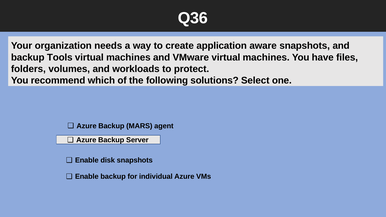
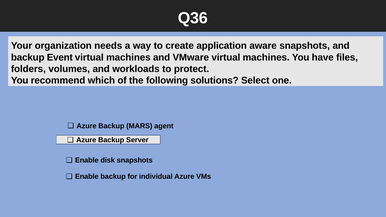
Tools: Tools -> Event
